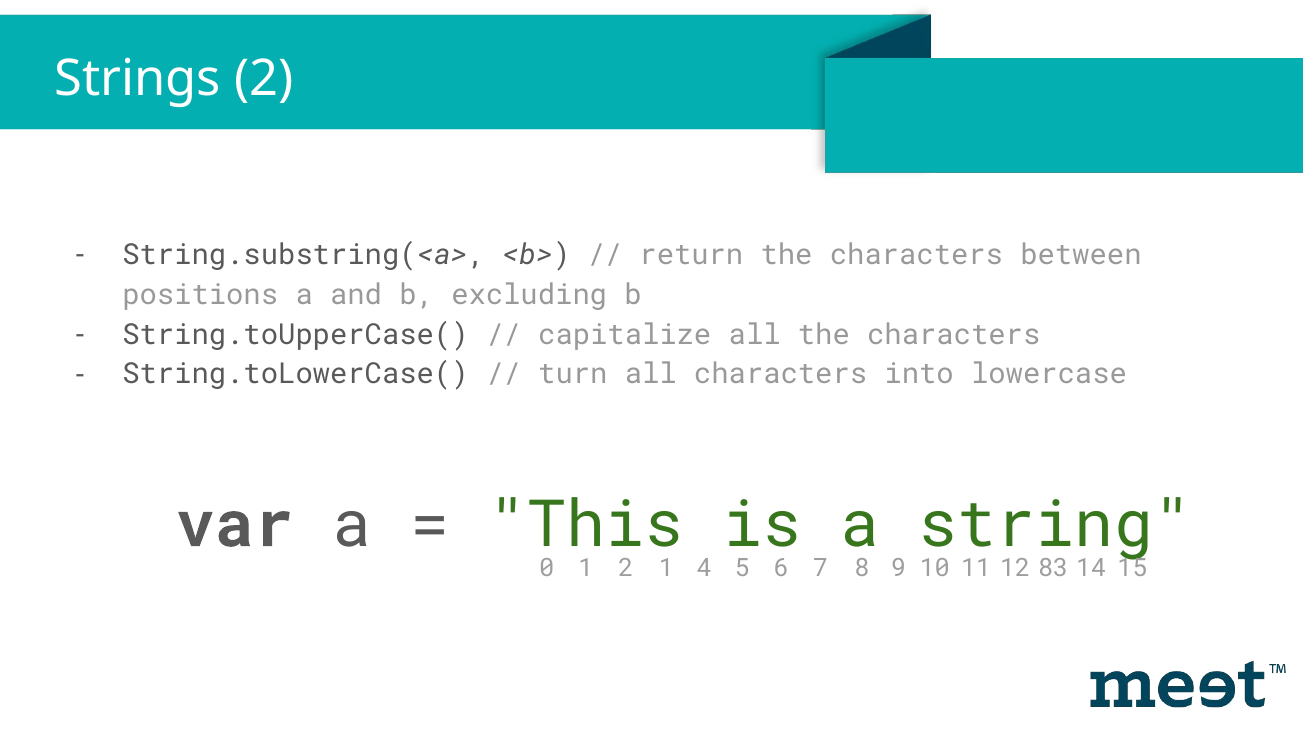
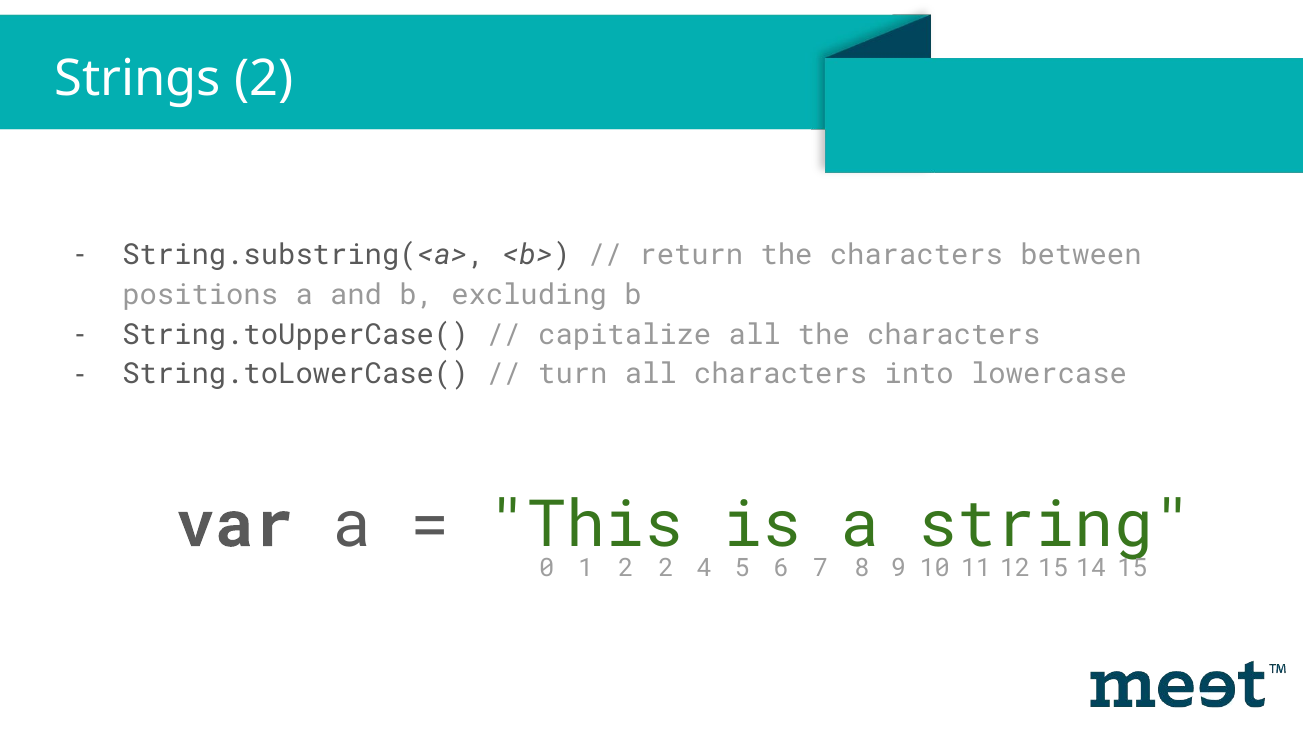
2 1: 1 -> 2
12 83: 83 -> 15
